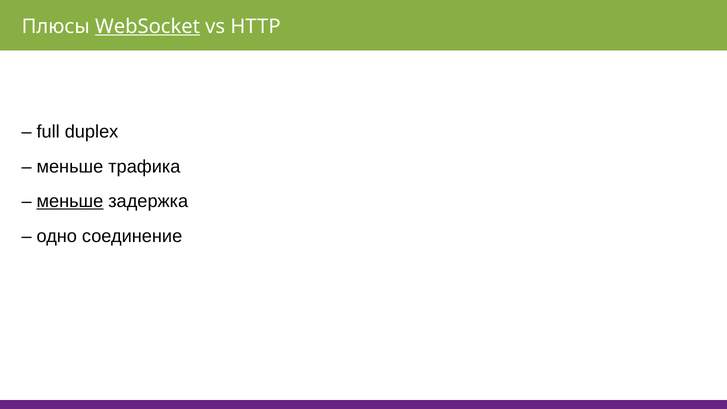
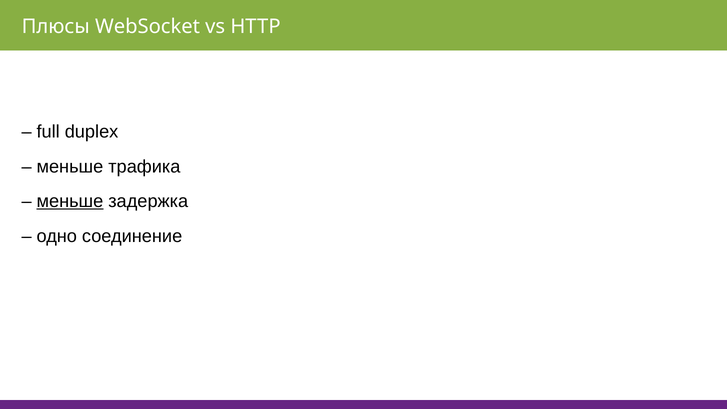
WebSocket underline: present -> none
